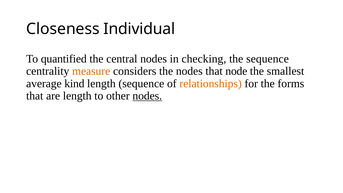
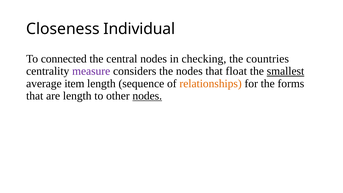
quantified: quantified -> connected
the sequence: sequence -> countries
measure colour: orange -> purple
node: node -> float
smallest underline: none -> present
kind: kind -> item
